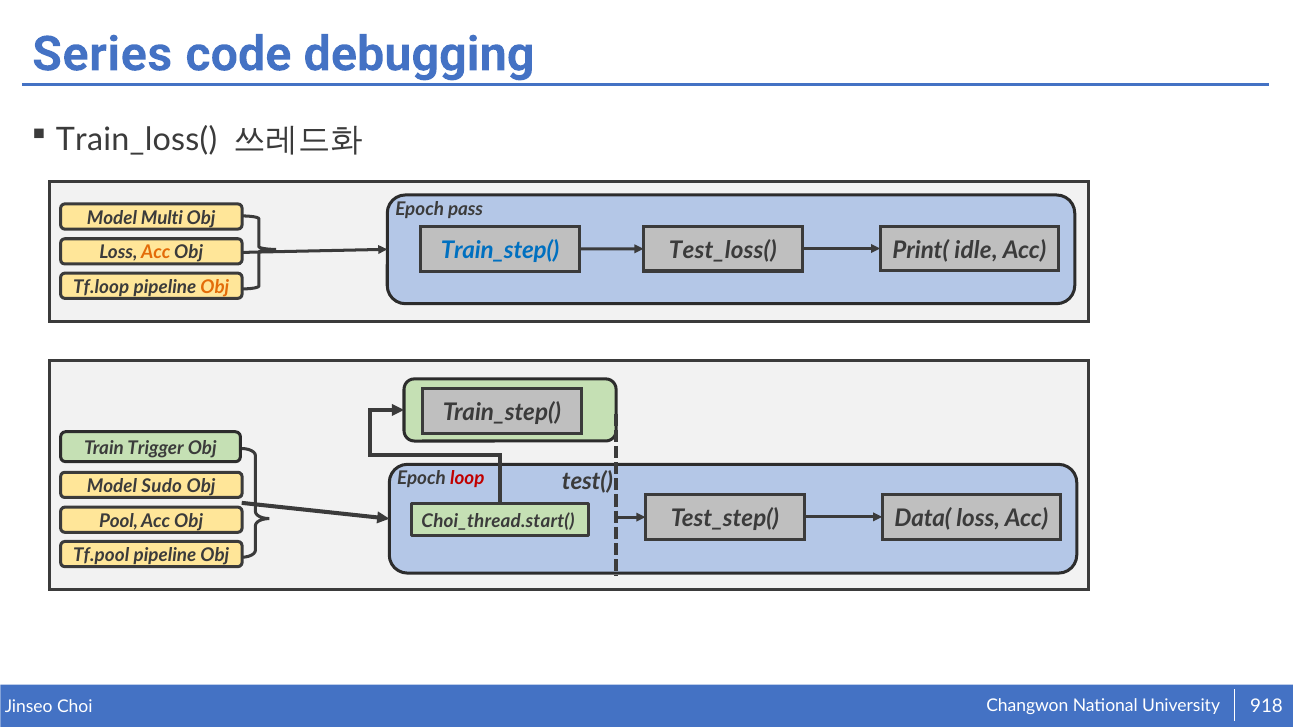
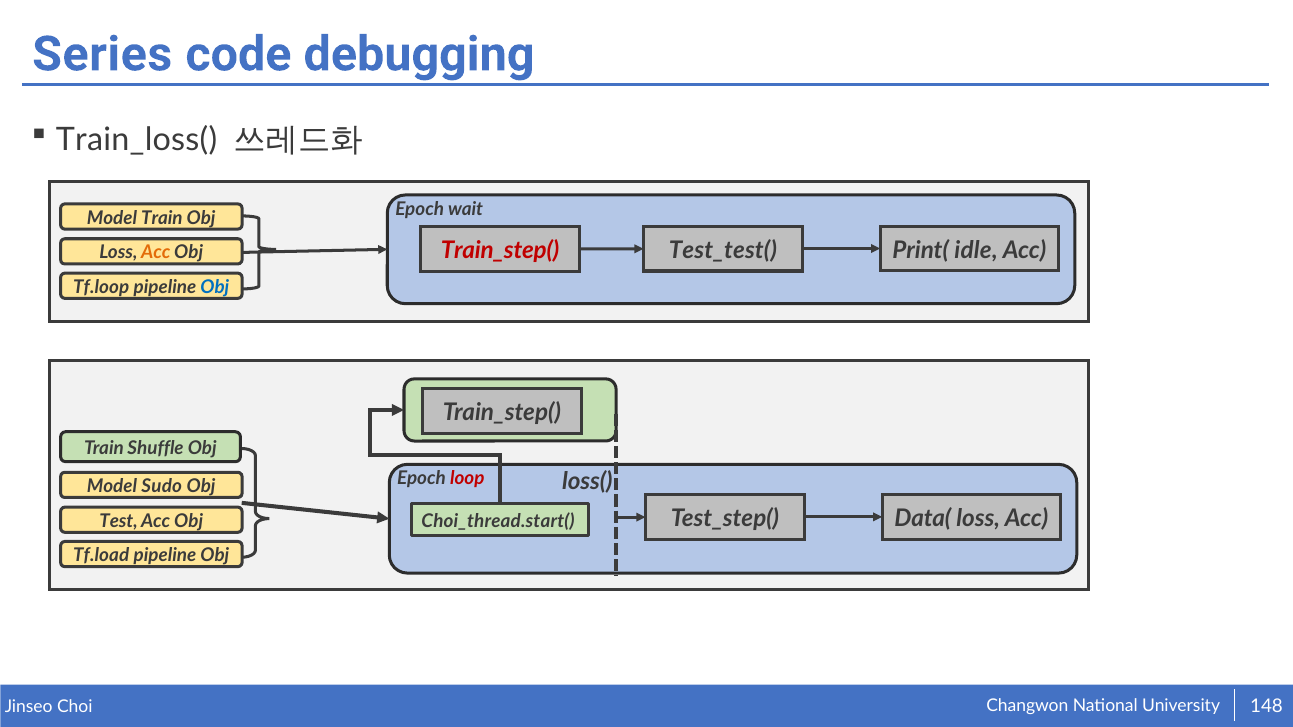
pass: pass -> wait
Model Multi: Multi -> Train
Train_step( at (500, 251) colour: blue -> red
Test_loss(: Test_loss( -> Test_test(
Obj at (215, 287) colour: orange -> blue
Trigger: Trigger -> Shuffle
test(: test( -> loss(
Pool: Pool -> Test
Tf.pool: Tf.pool -> Tf.load
918: 918 -> 148
